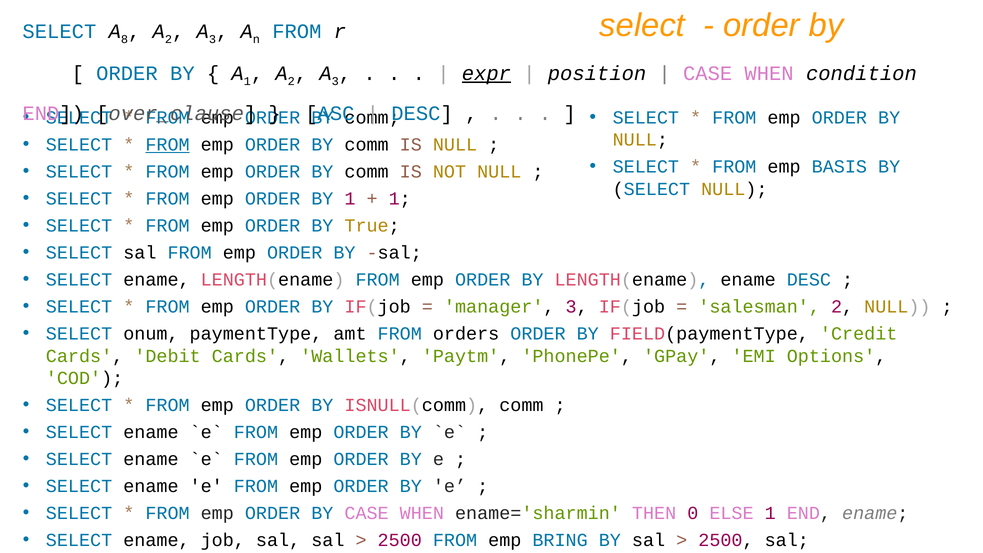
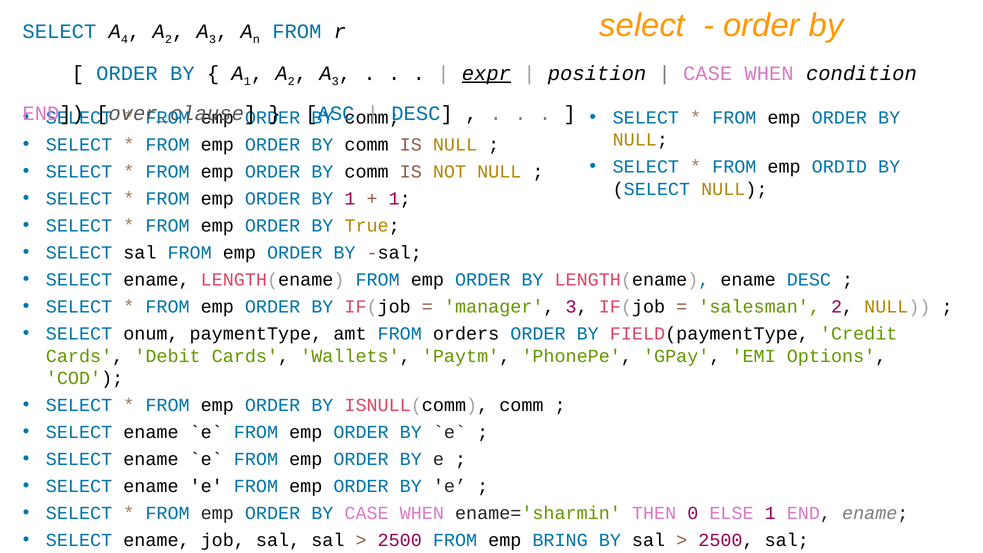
8: 8 -> 4
FROM at (168, 145) underline: present -> none
BASIS: BASIS -> ORDID
